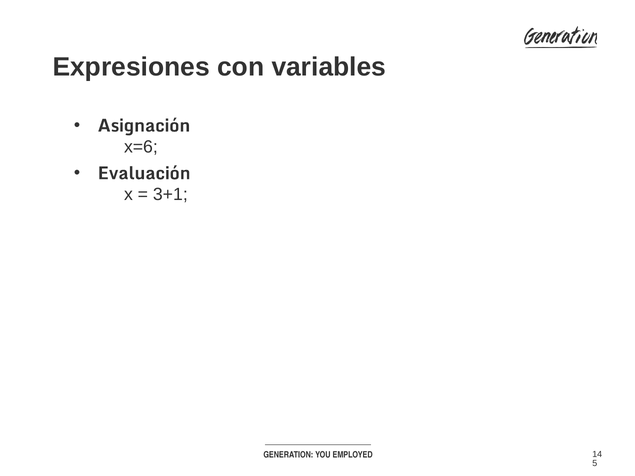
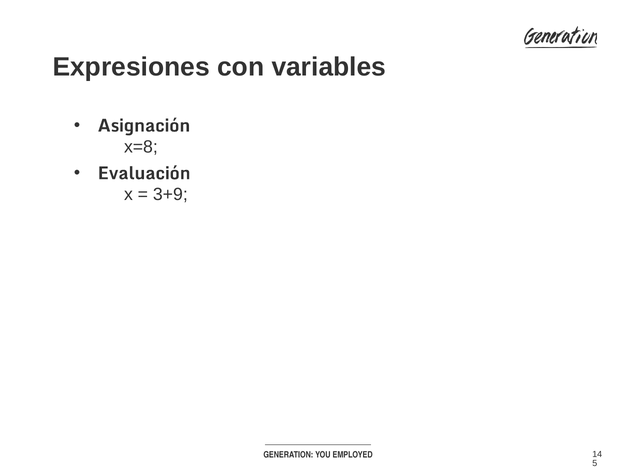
x=6: x=6 -> x=8
3+1: 3+1 -> 3+9
